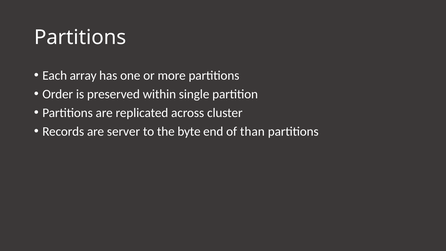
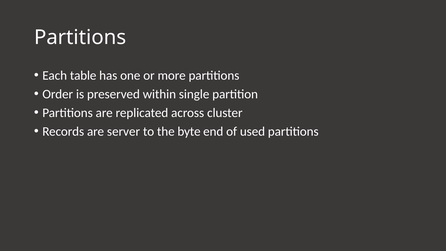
array: array -> table
than: than -> used
